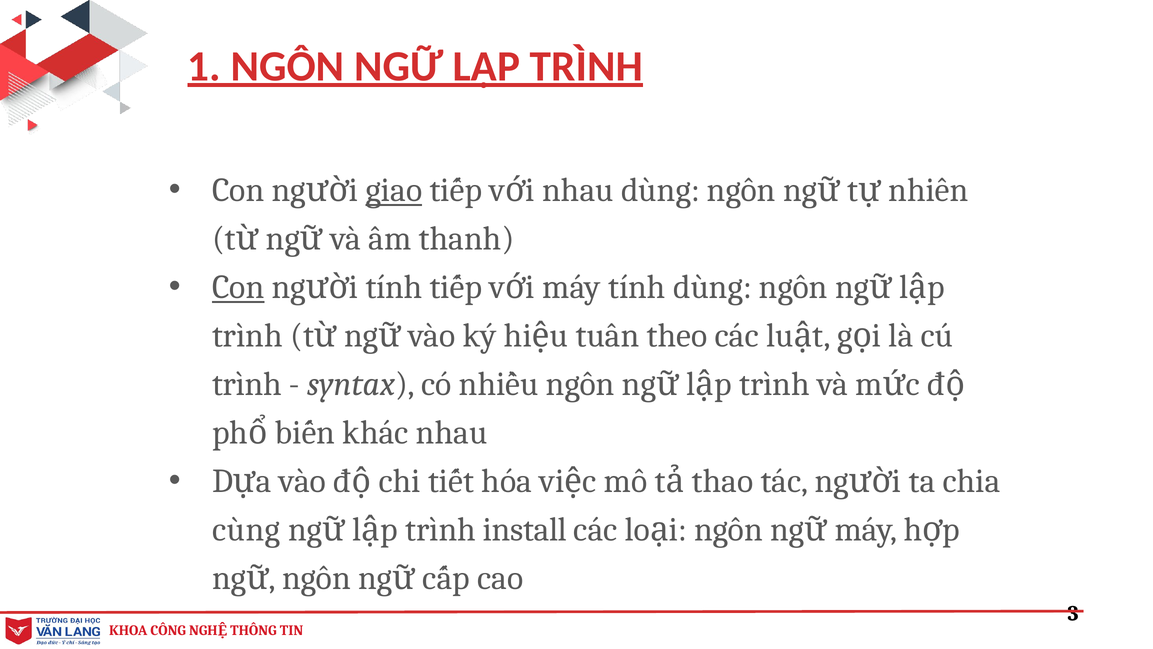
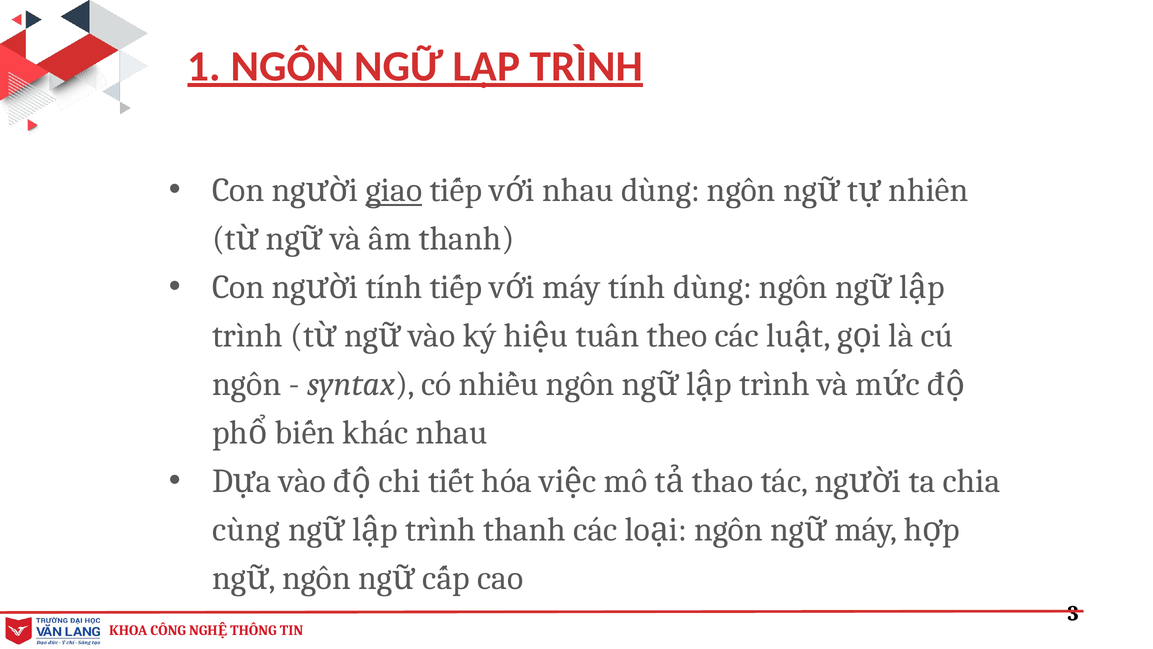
Con at (238, 287) underline: present -> none
trình at (247, 384): trình -> ngôn
trình install: install -> thanh
